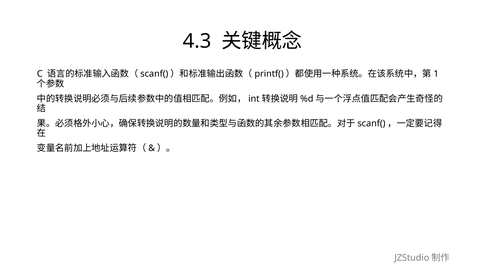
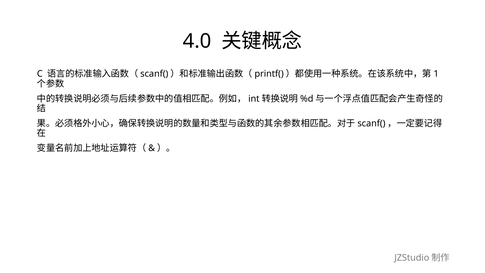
4.3: 4.3 -> 4.0
